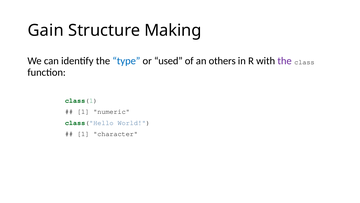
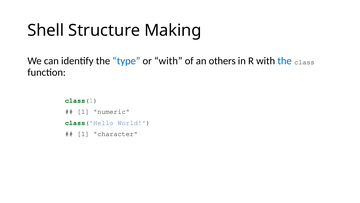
Gain: Gain -> Shell
or used: used -> with
the at (285, 61) colour: purple -> blue
